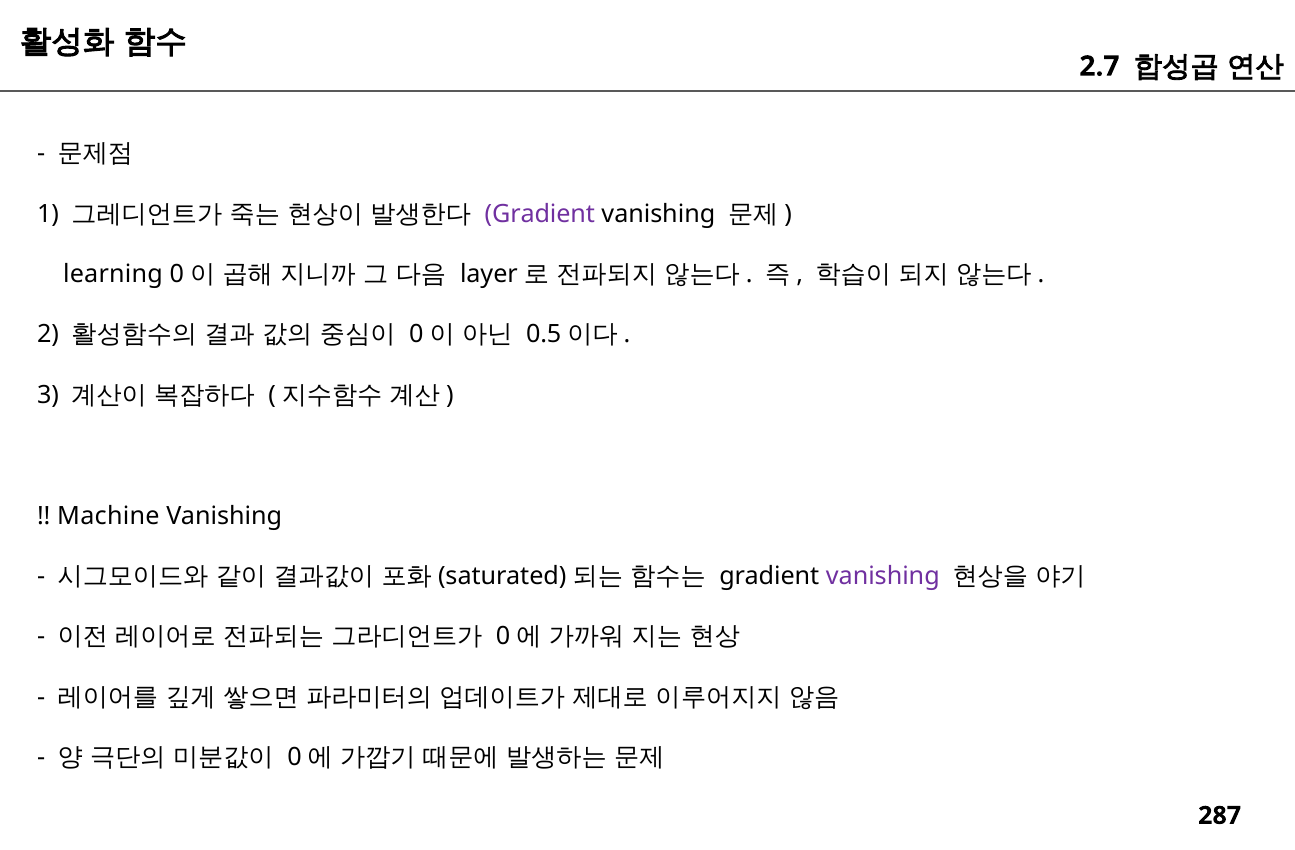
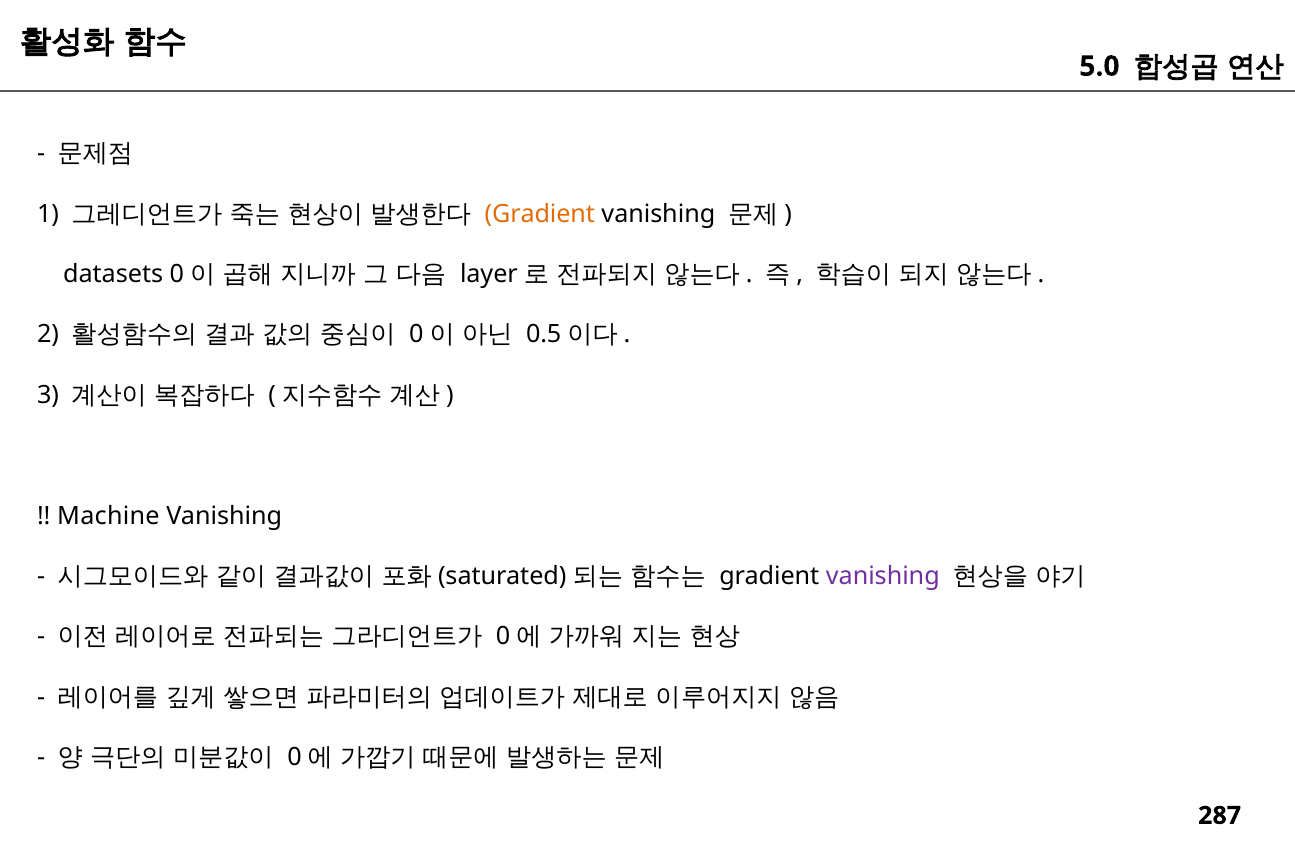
2.7: 2.7 -> 5.0
Gradient at (540, 214) colour: purple -> orange
learning: learning -> datasets
